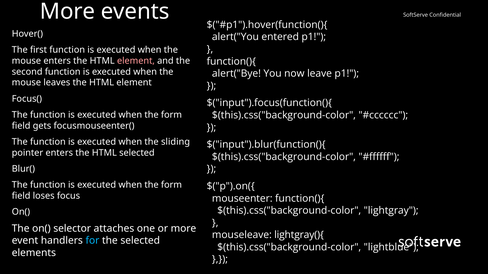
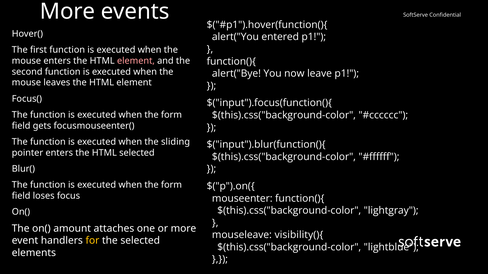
selector: selector -> amount
lightgray(){: lightgray(){ -> visibility(){
for colour: light blue -> yellow
